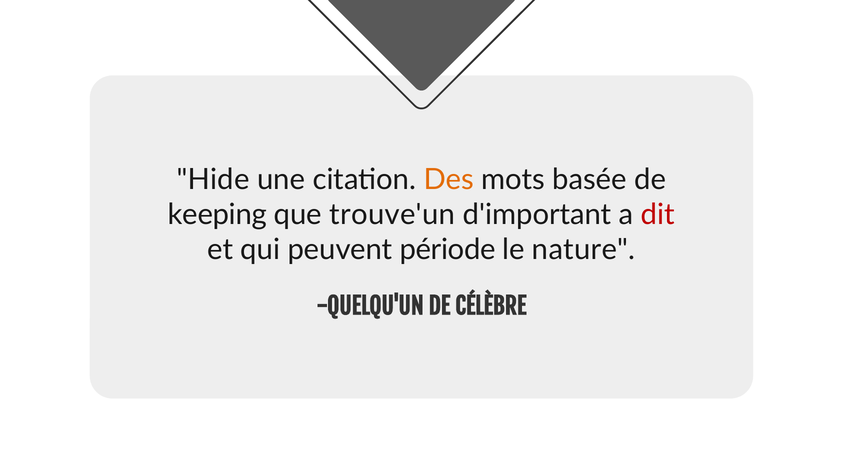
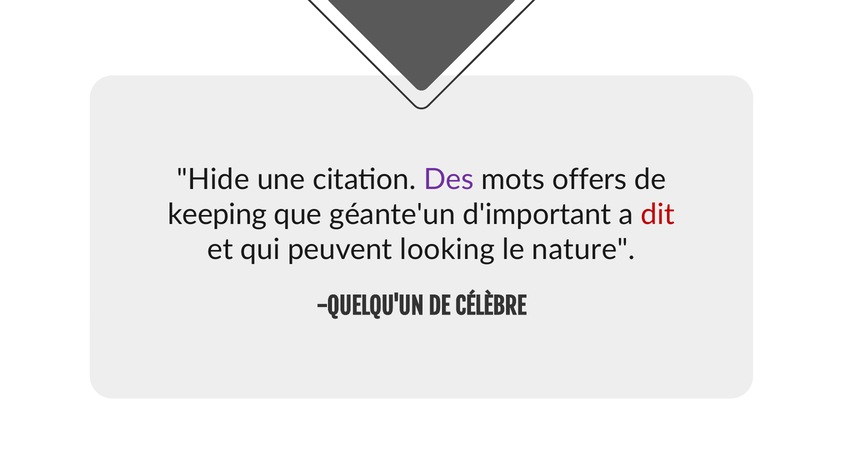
Des colour: orange -> purple
basée: basée -> offers
trouve'un: trouve'un -> géante'un
période: période -> looking
